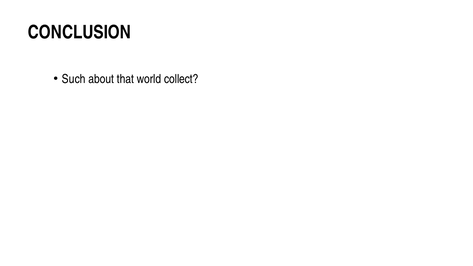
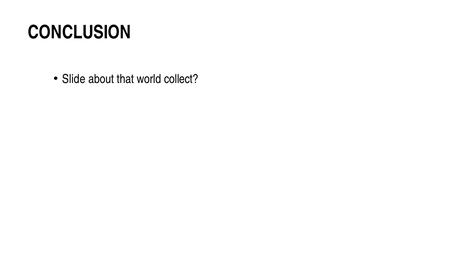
Such: Such -> Slide
